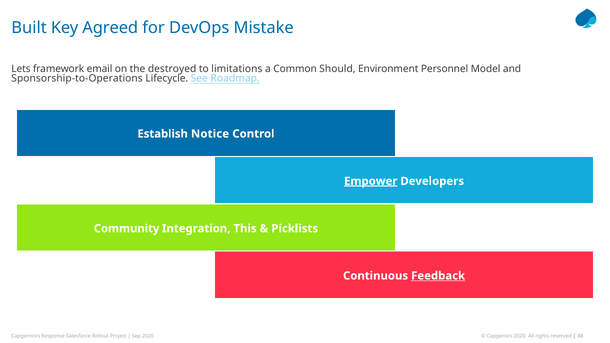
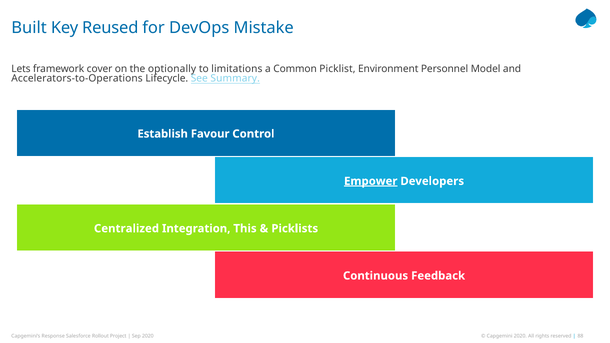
Agreed: Agreed -> Reused
email: email -> cover
destroyed: destroyed -> optionally
Should: Should -> Picklist
Sponsorship-to-Operations: Sponsorship-to-Operations -> Accelerators-to-Operations
Roadmap: Roadmap -> Summary
Notice: Notice -> Favour
Community: Community -> Centralized
Feedback underline: present -> none
